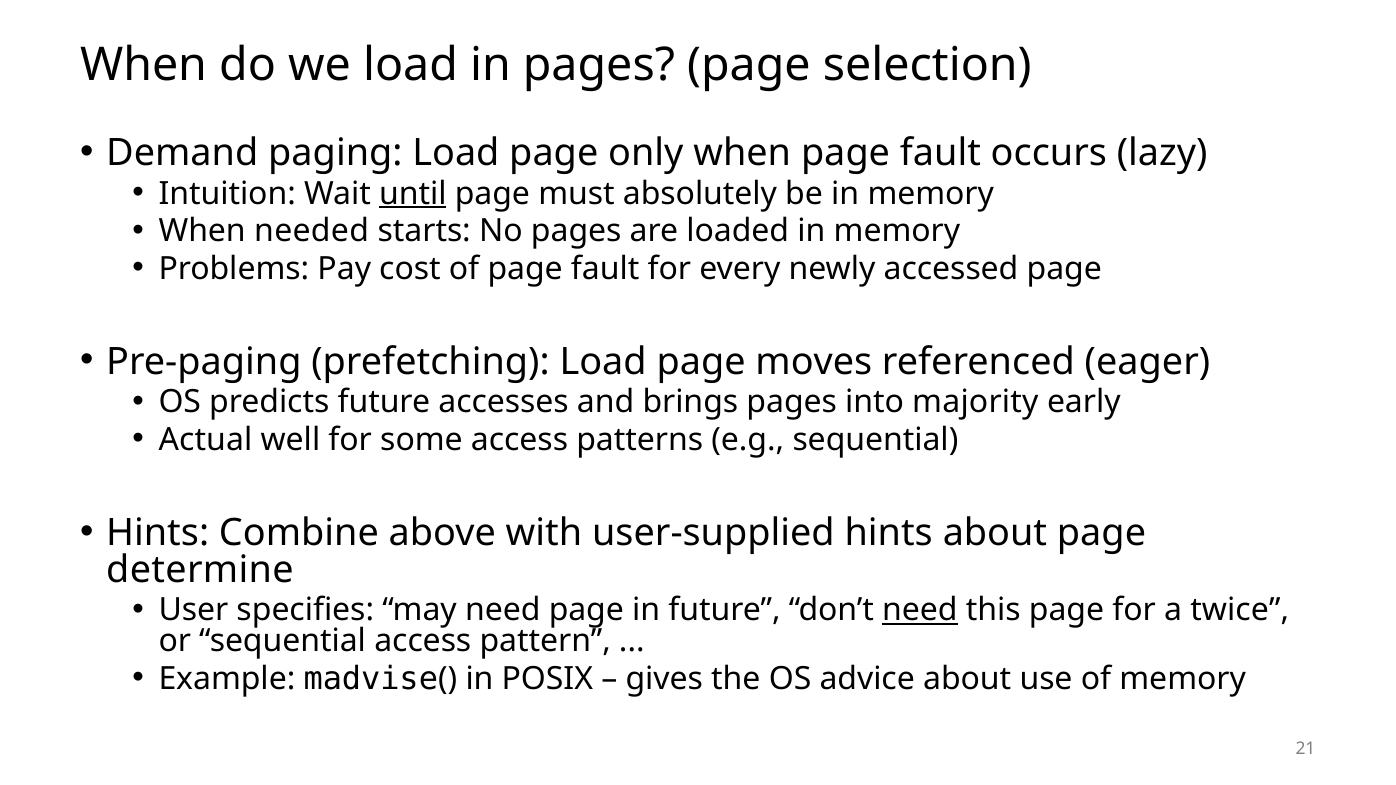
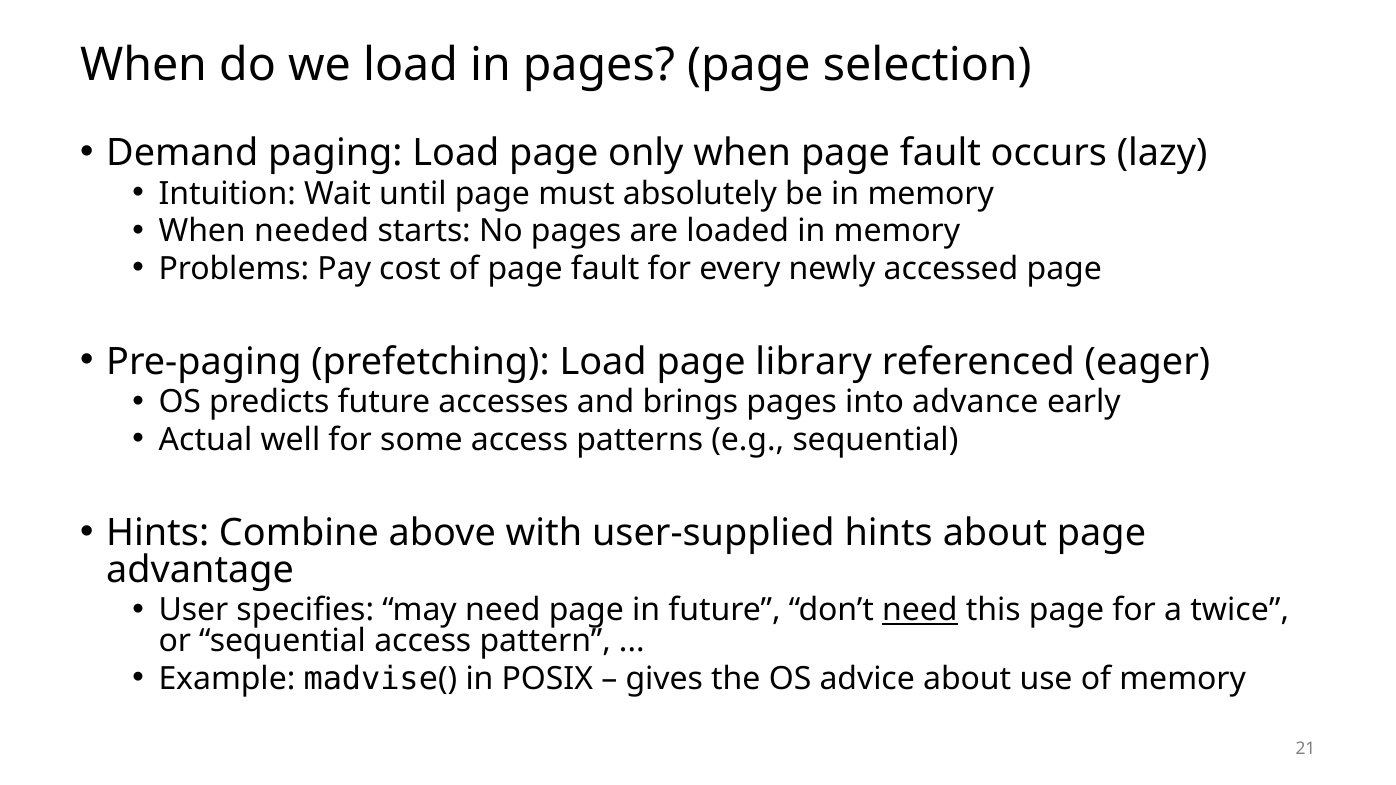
until underline: present -> none
moves: moves -> library
majority: majority -> advance
determine: determine -> advantage
